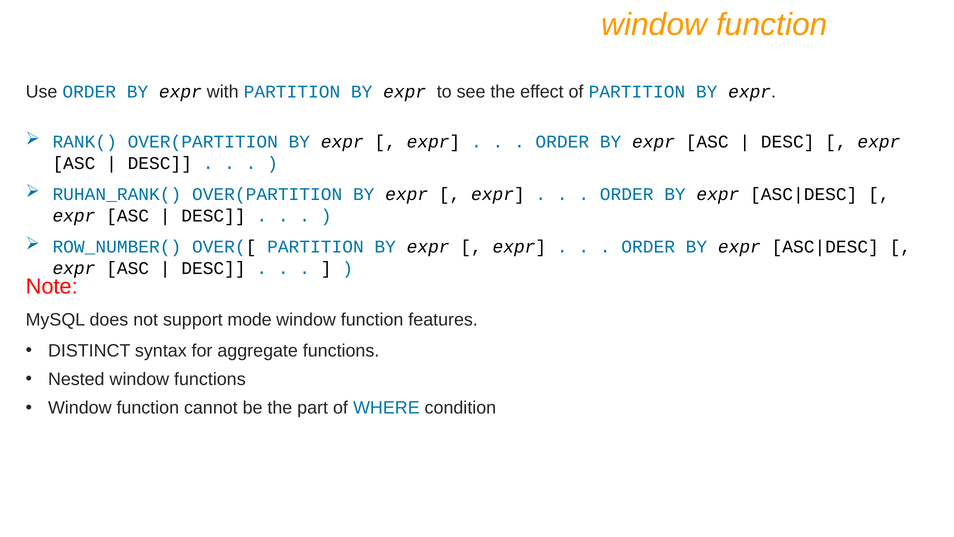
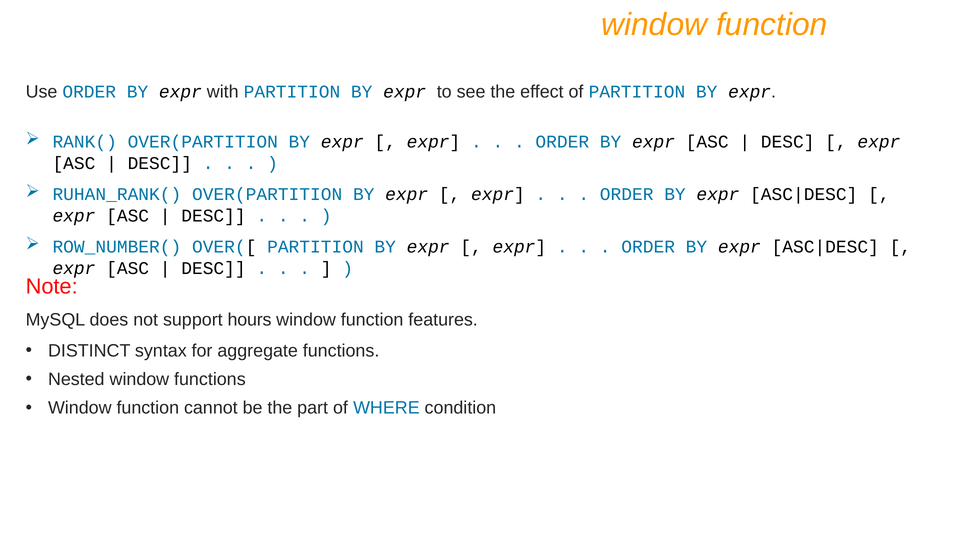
mode: mode -> hours
